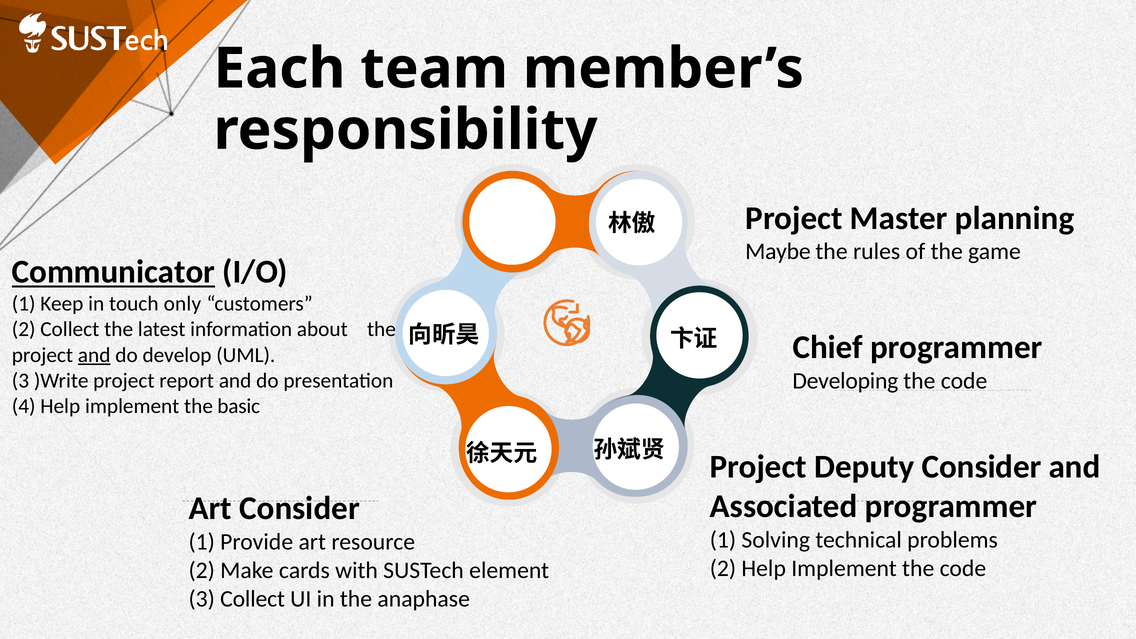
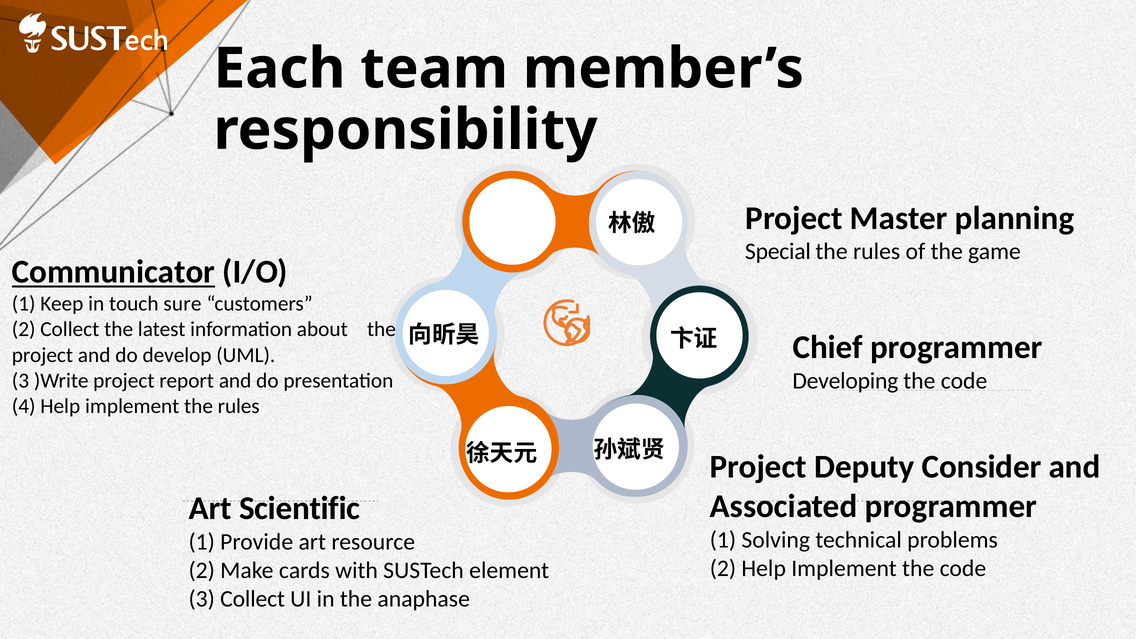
Maybe: Maybe -> Special
only: only -> sure
and at (94, 355) underline: present -> none
implement the basic: basic -> rules
Art Consider: Consider -> Scientific
